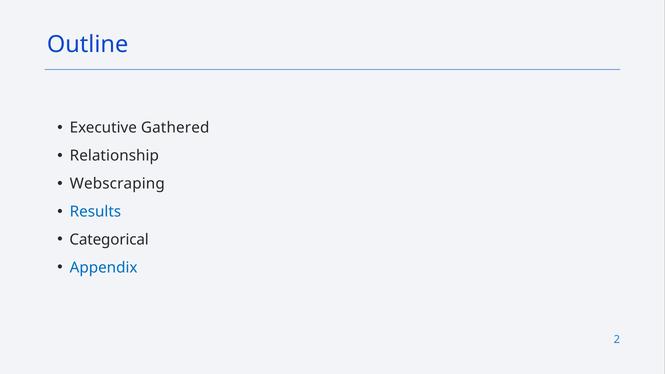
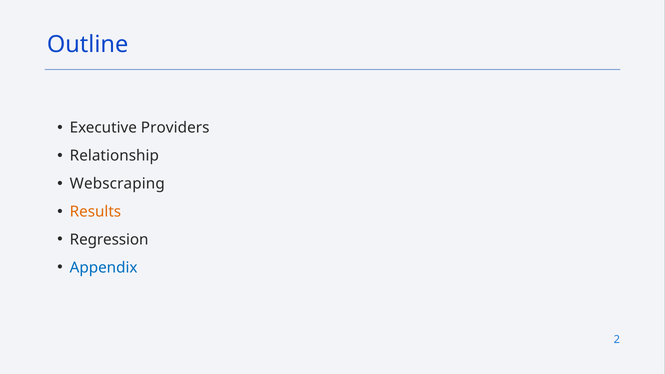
Gathered: Gathered -> Providers
Results colour: blue -> orange
Categorical: Categorical -> Regression
